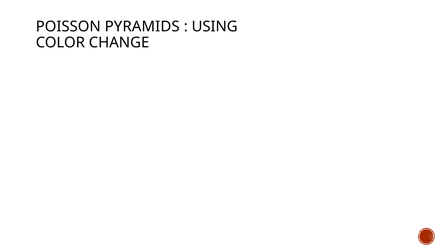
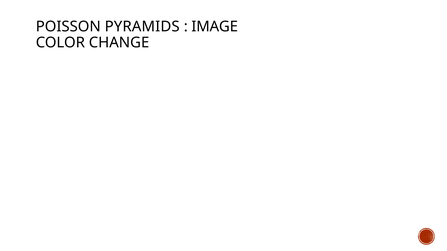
USING: USING -> IMAGE
